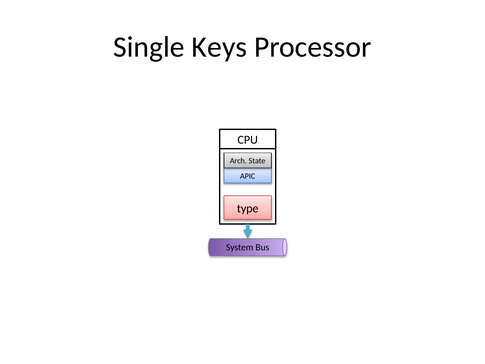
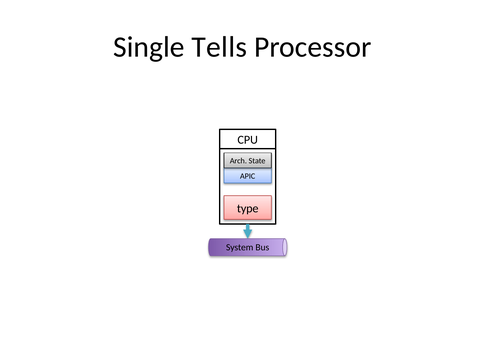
Keys: Keys -> Tells
